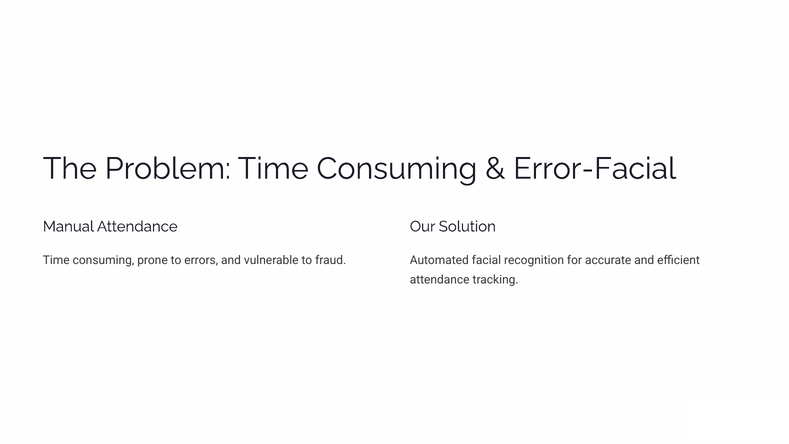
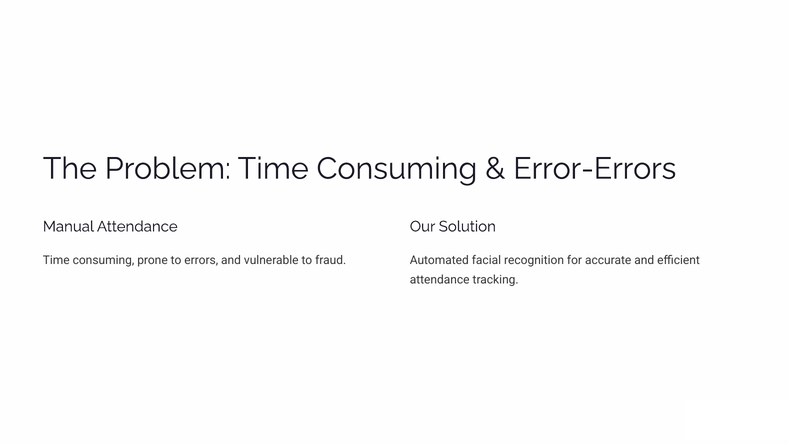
Error-Facial: Error-Facial -> Error-Errors
